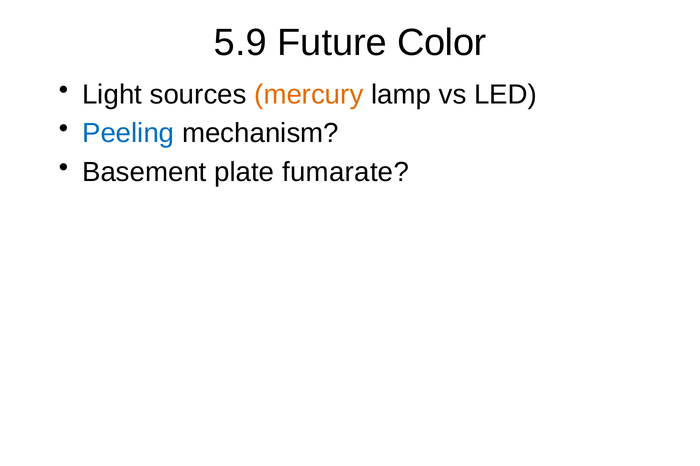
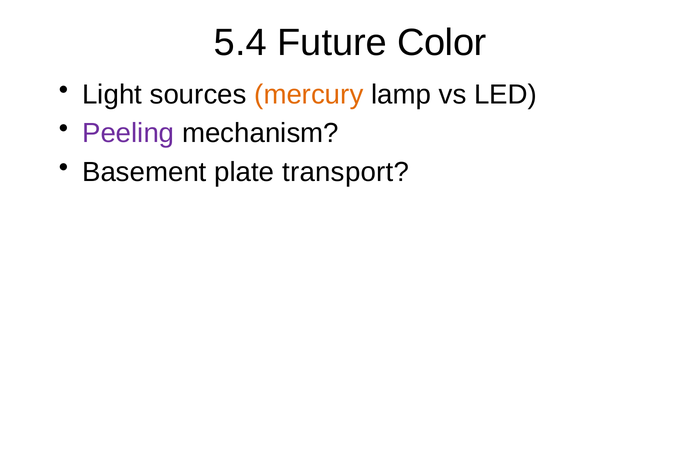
5.9: 5.9 -> 5.4
Peeling colour: blue -> purple
fumarate: fumarate -> transport
